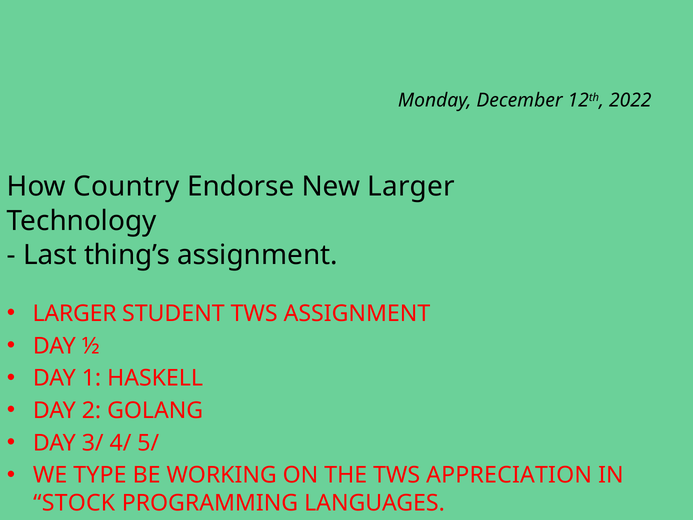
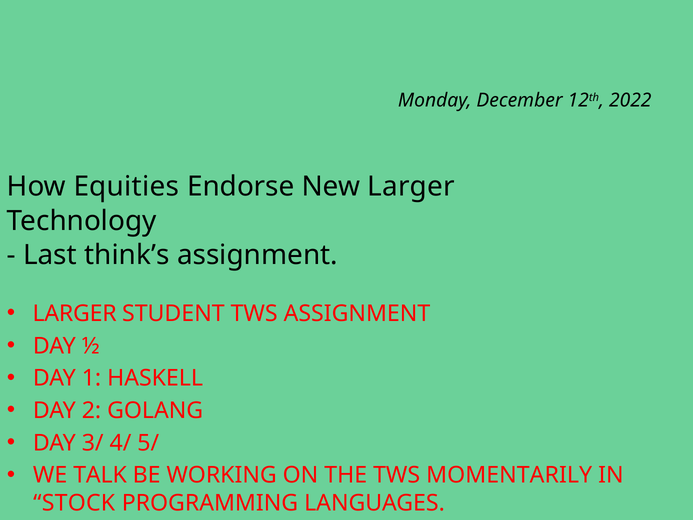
Country: Country -> Equities
thing’s: thing’s -> think’s
TYPE: TYPE -> TALK
APPRECIATION: APPRECIATION -> MOMENTARILY
